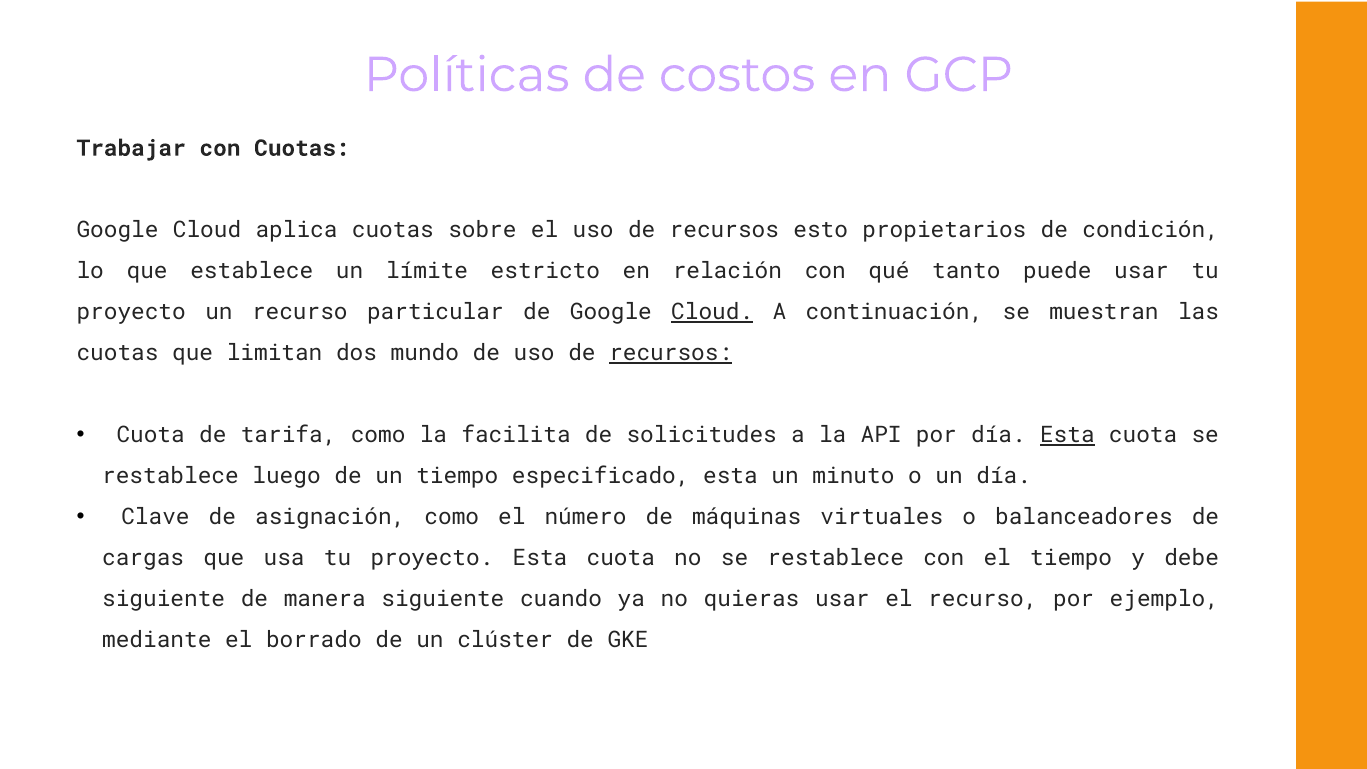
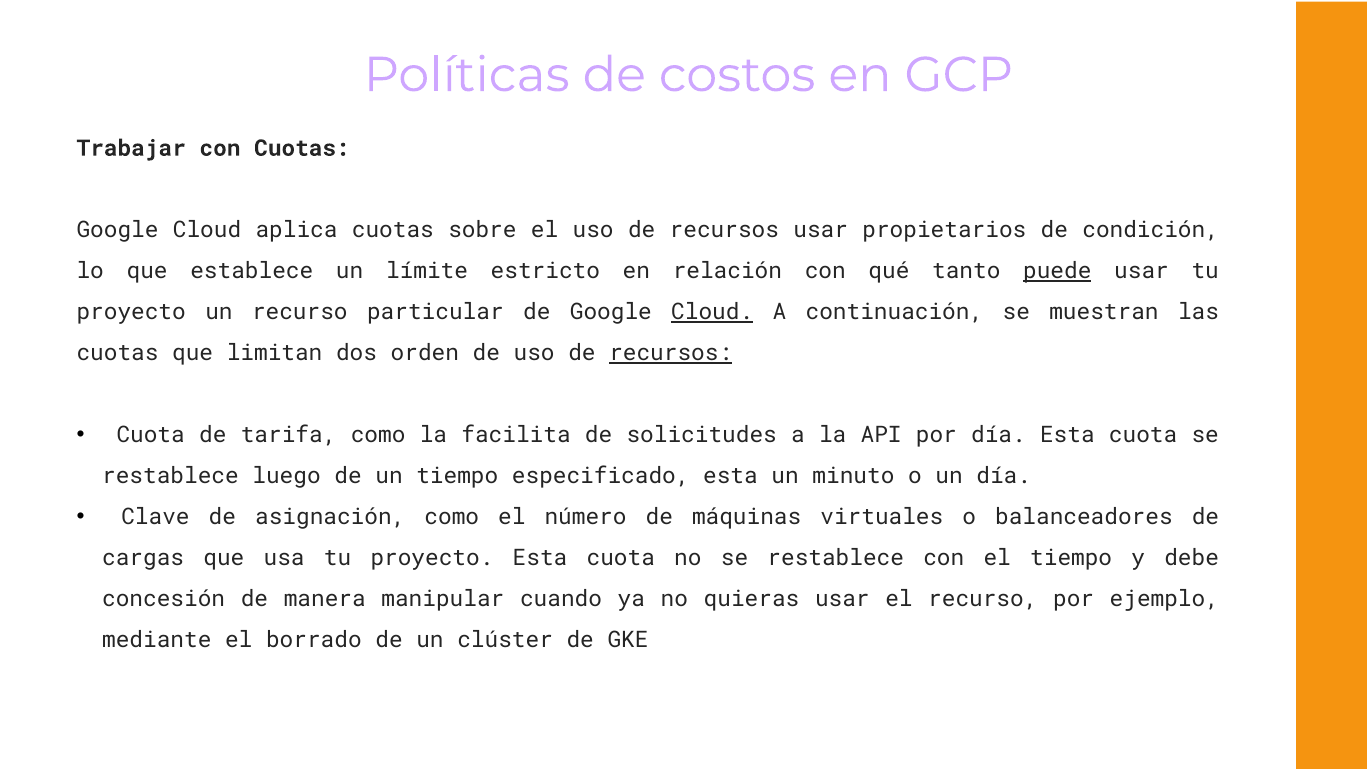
recursos esto: esto -> usar
puede underline: none -> present
mundo: mundo -> orden
Esta at (1067, 435) underline: present -> none
siguiente at (164, 599): siguiente -> concesión
manera siguiente: siguiente -> manipular
